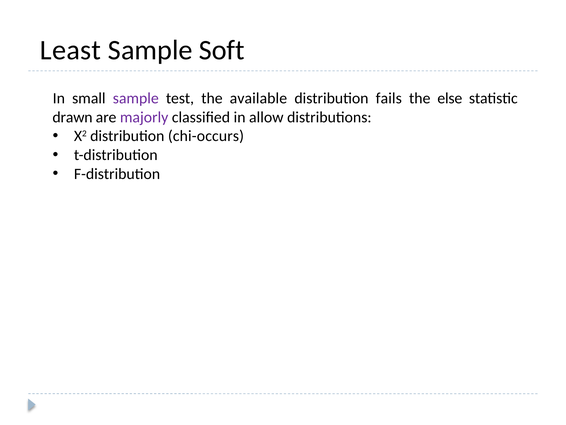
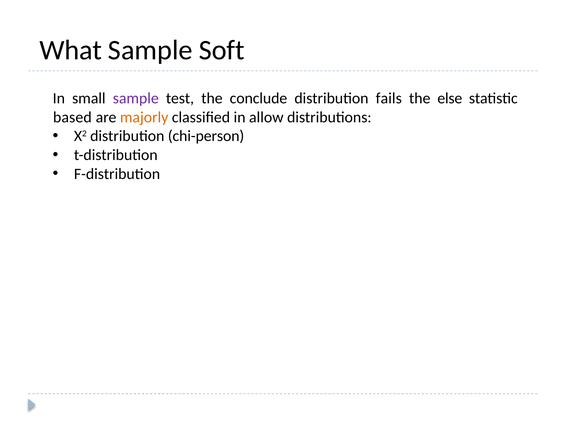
Least: Least -> What
available: available -> conclude
drawn: drawn -> based
majorly colour: purple -> orange
chi-occurs: chi-occurs -> chi-person
